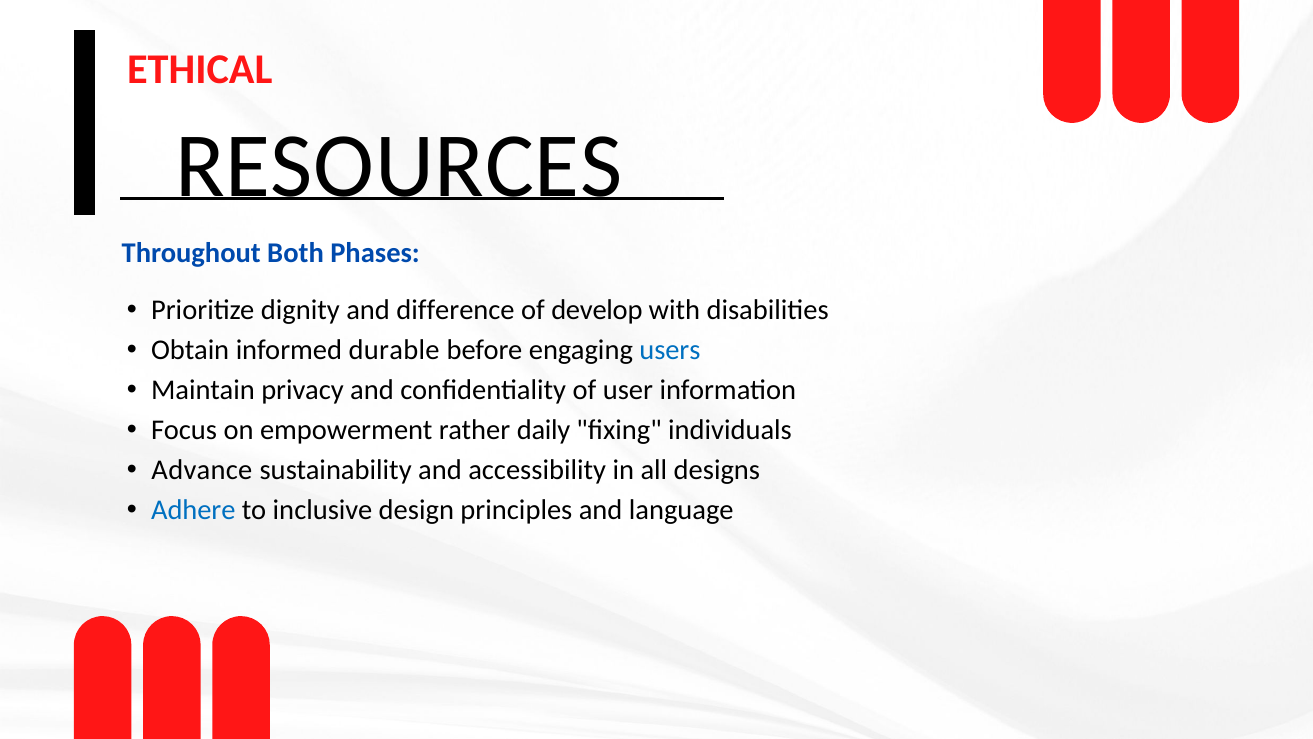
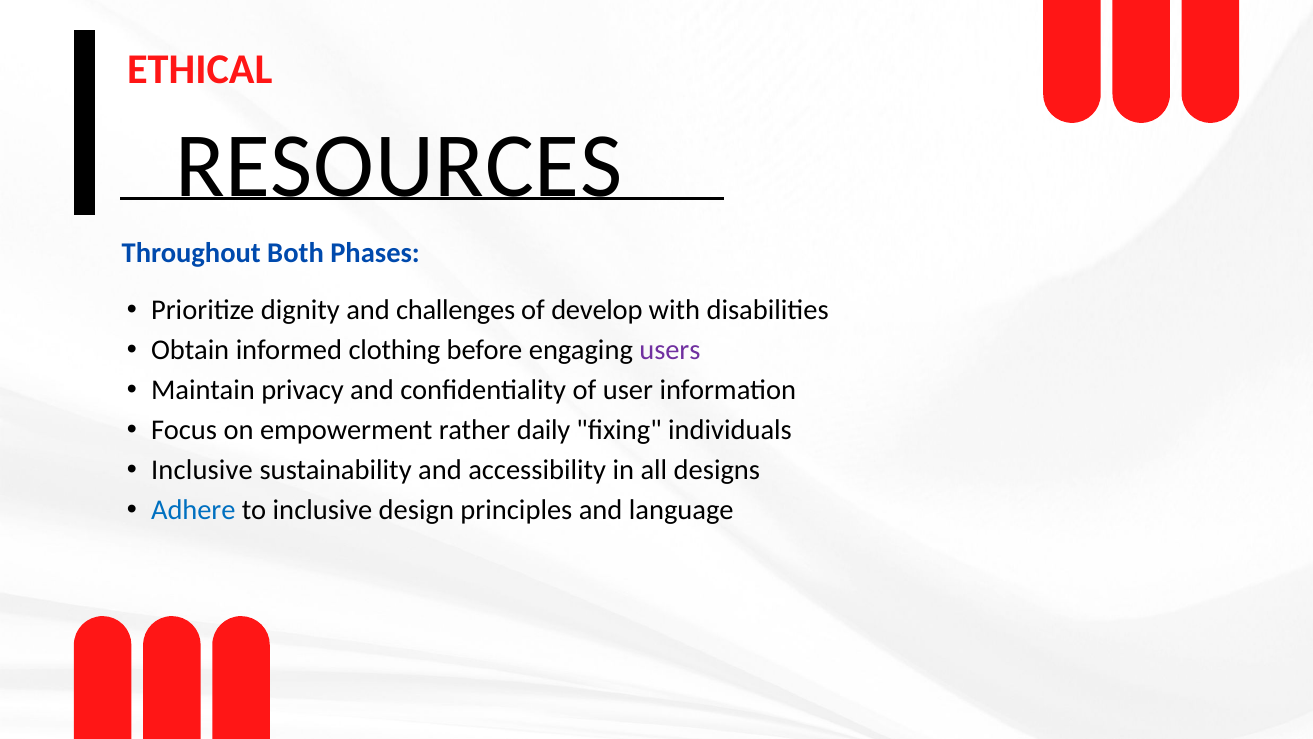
difference: difference -> challenges
durable: durable -> clothing
users colour: blue -> purple
Advance at (202, 470): Advance -> Inclusive
